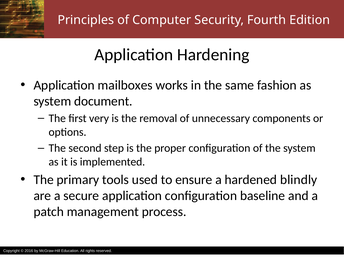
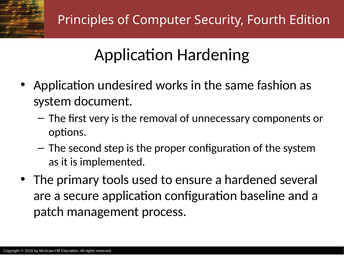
mailboxes: mailboxes -> undesired
blindly: blindly -> several
